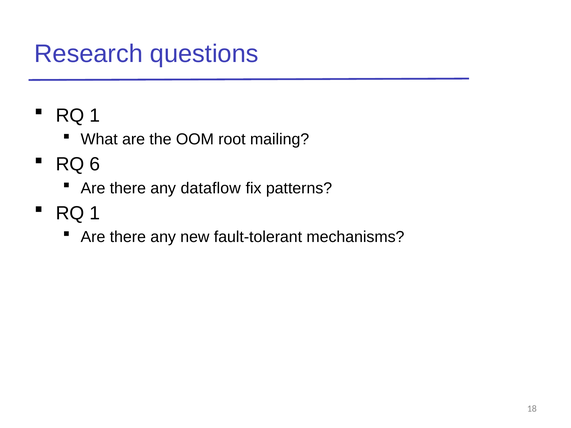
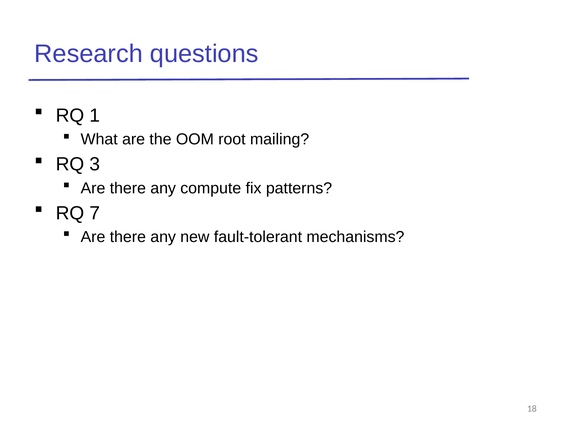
6: 6 -> 3
dataflow: dataflow -> compute
1 at (95, 213): 1 -> 7
